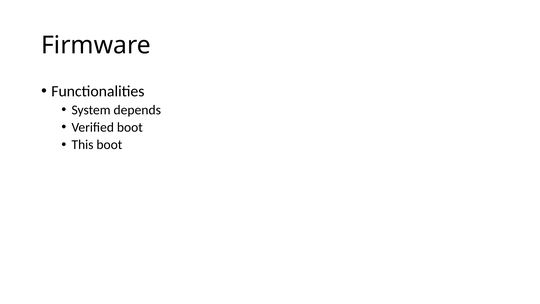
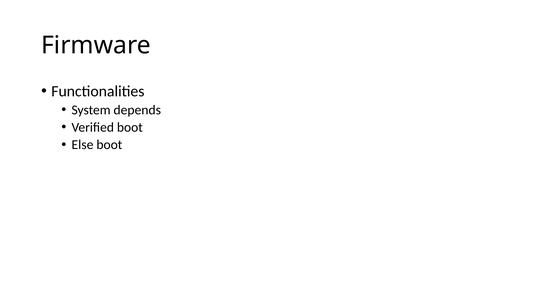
This: This -> Else
